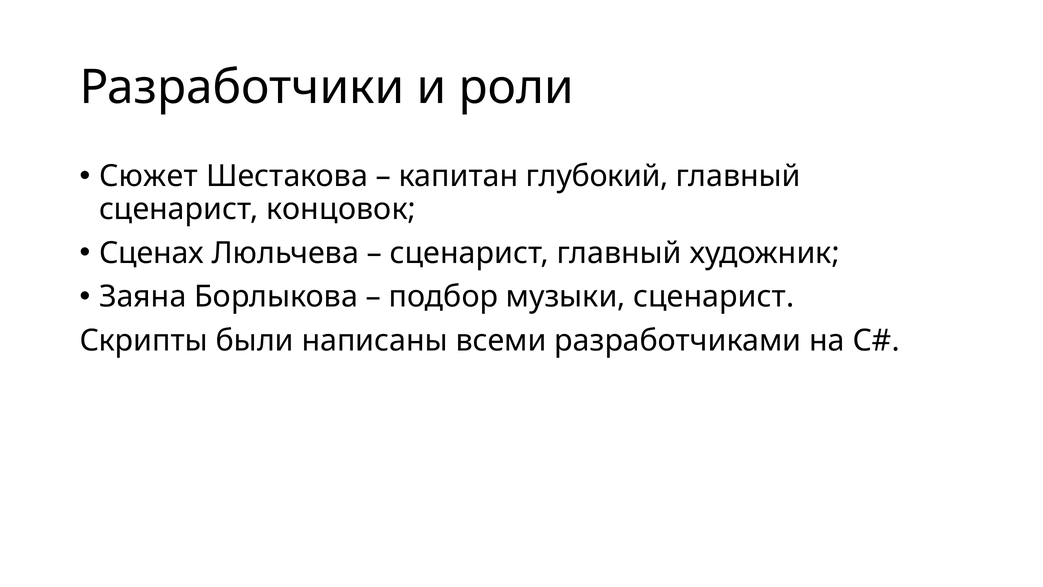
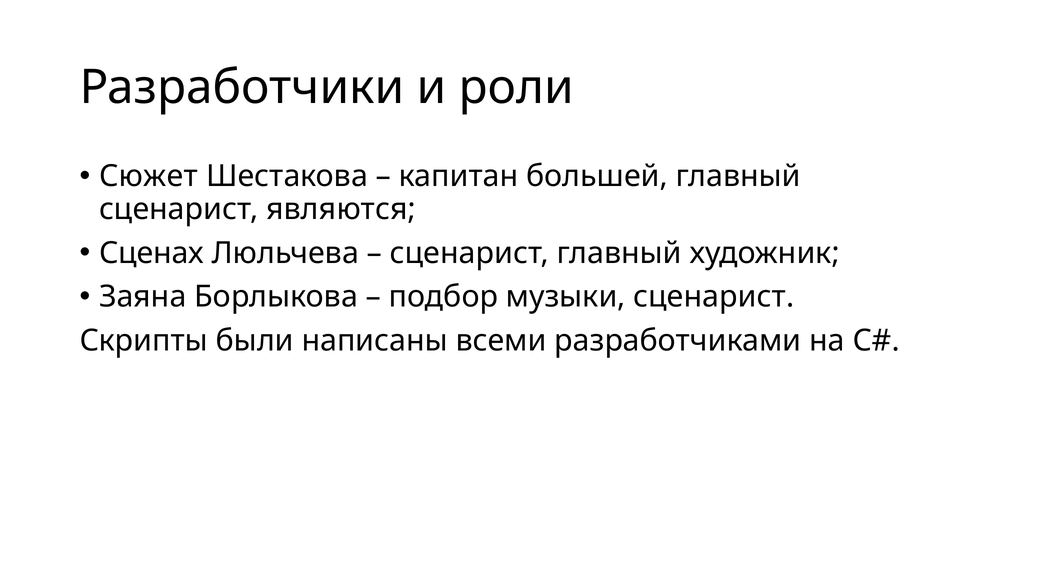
глубокий: глубокий -> большей
концовок: концовок -> являются
